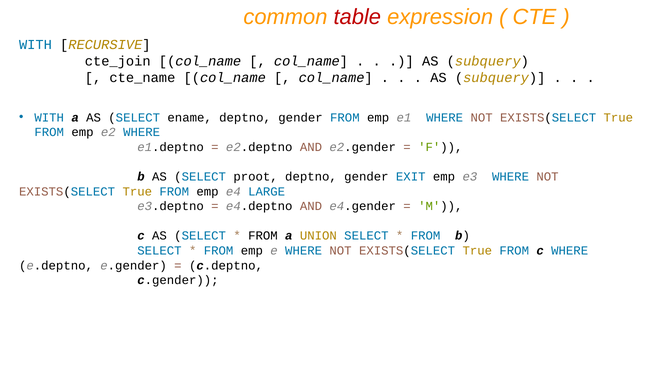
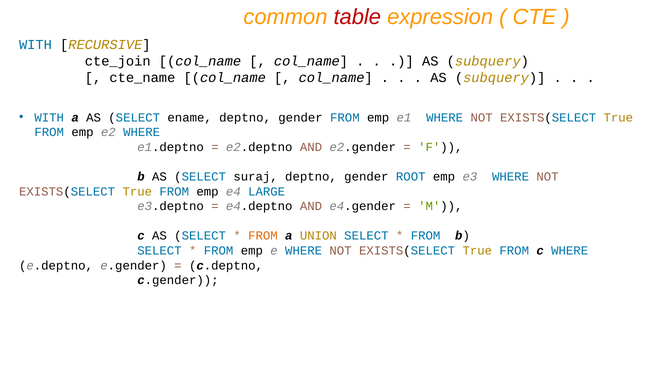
proot: proot -> suraj
EXIT: EXIT -> ROOT
FROM at (263, 236) colour: black -> orange
